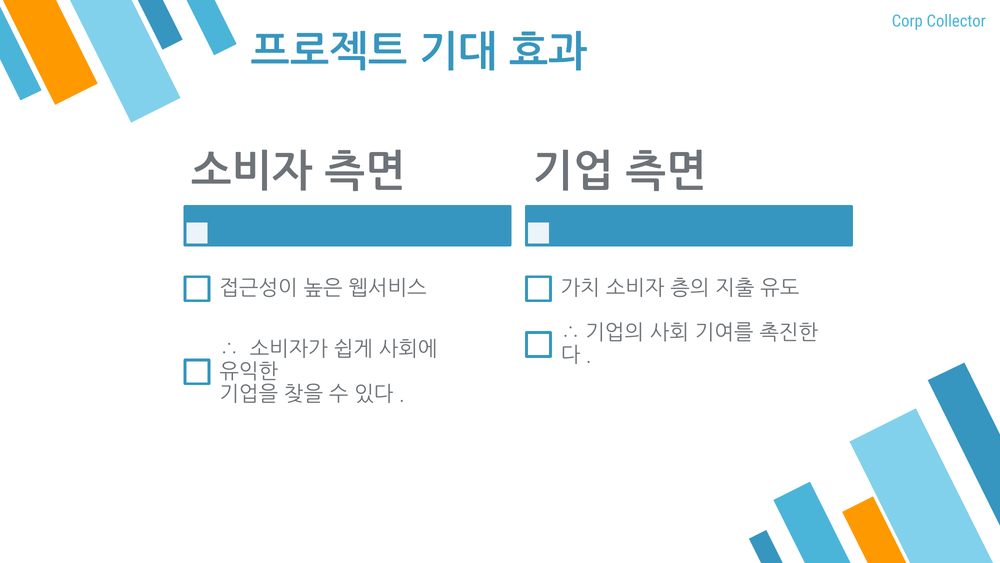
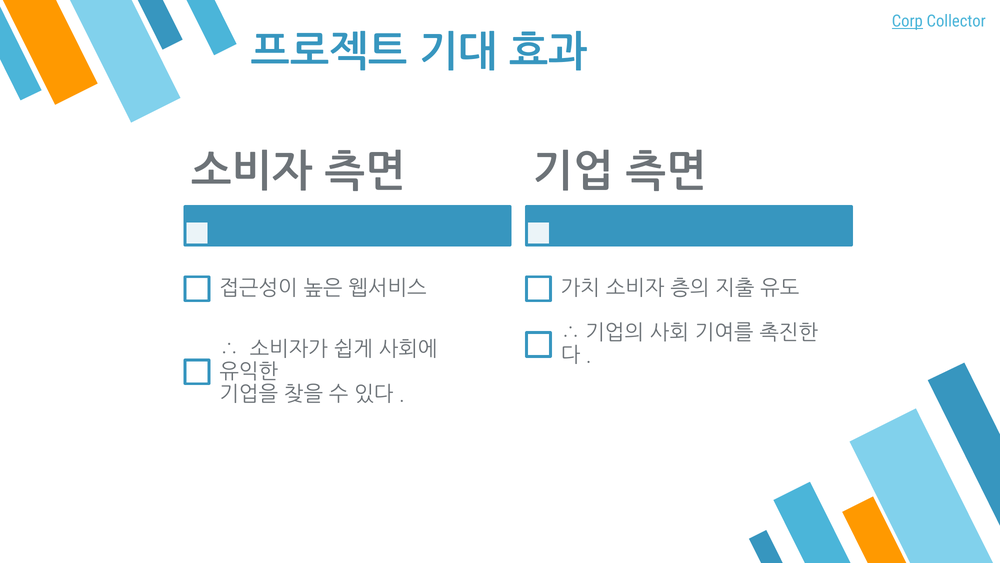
Corp underline: none -> present
